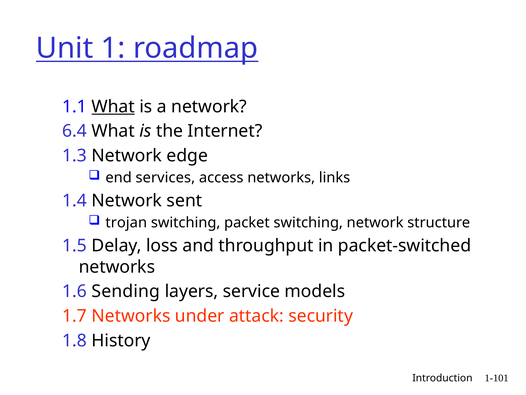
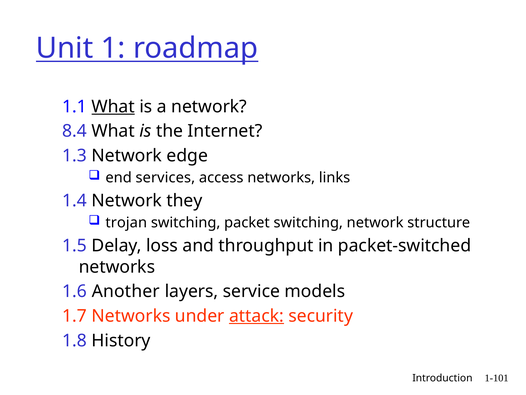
6.4: 6.4 -> 8.4
sent: sent -> they
Sending: Sending -> Another
attack underline: none -> present
